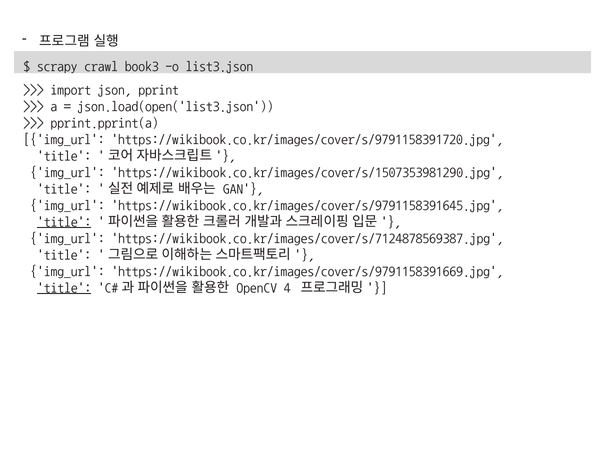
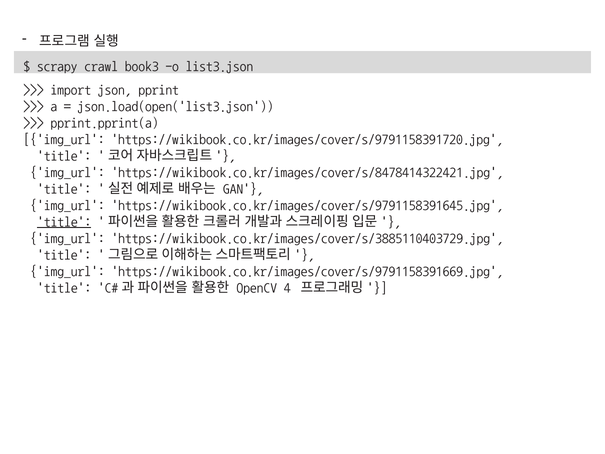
https://wikibook.co.kr/images/cover/s/1507353981290.jpg: https://wikibook.co.kr/images/cover/s/1507353981290.jpg -> https://wikibook.co.kr/images/cover/s/8478414322421.jpg
https://wikibook.co.kr/images/cover/s/7124878569387.jpg: https://wikibook.co.kr/images/cover/s/7124878569387.jpg -> https://wikibook.co.kr/images/cover/s/3885110403729.jpg
title at (64, 287) underline: present -> none
